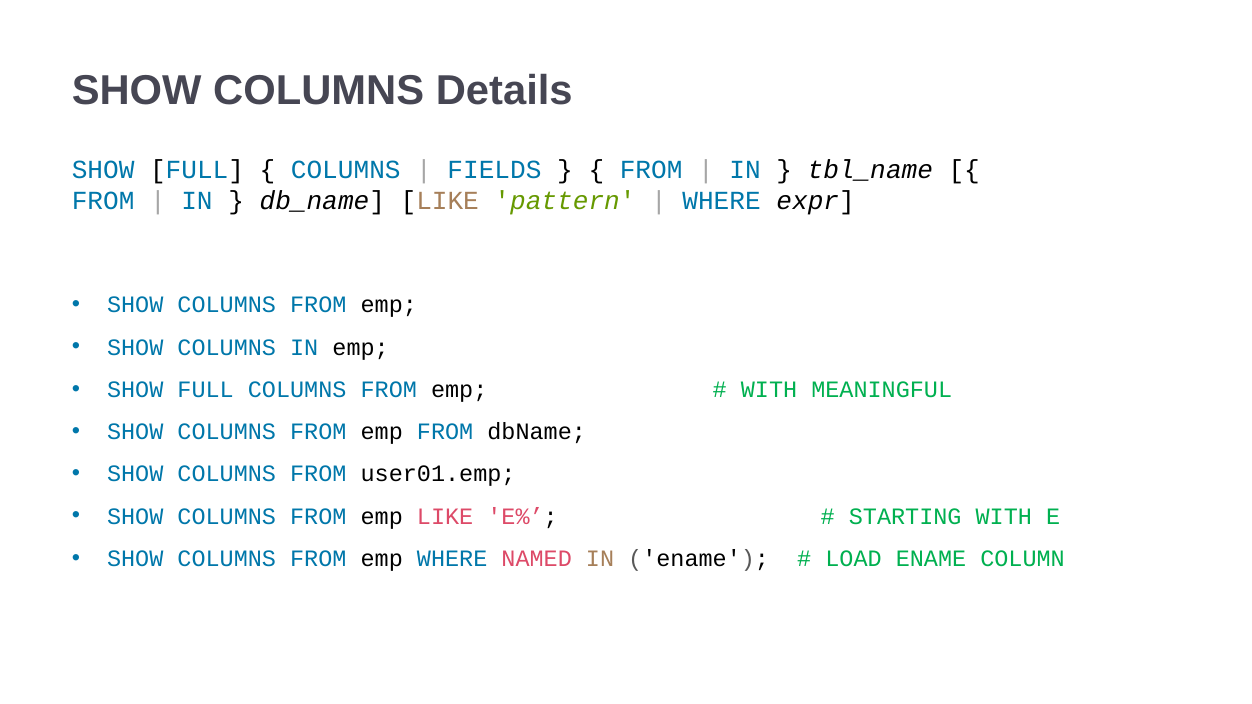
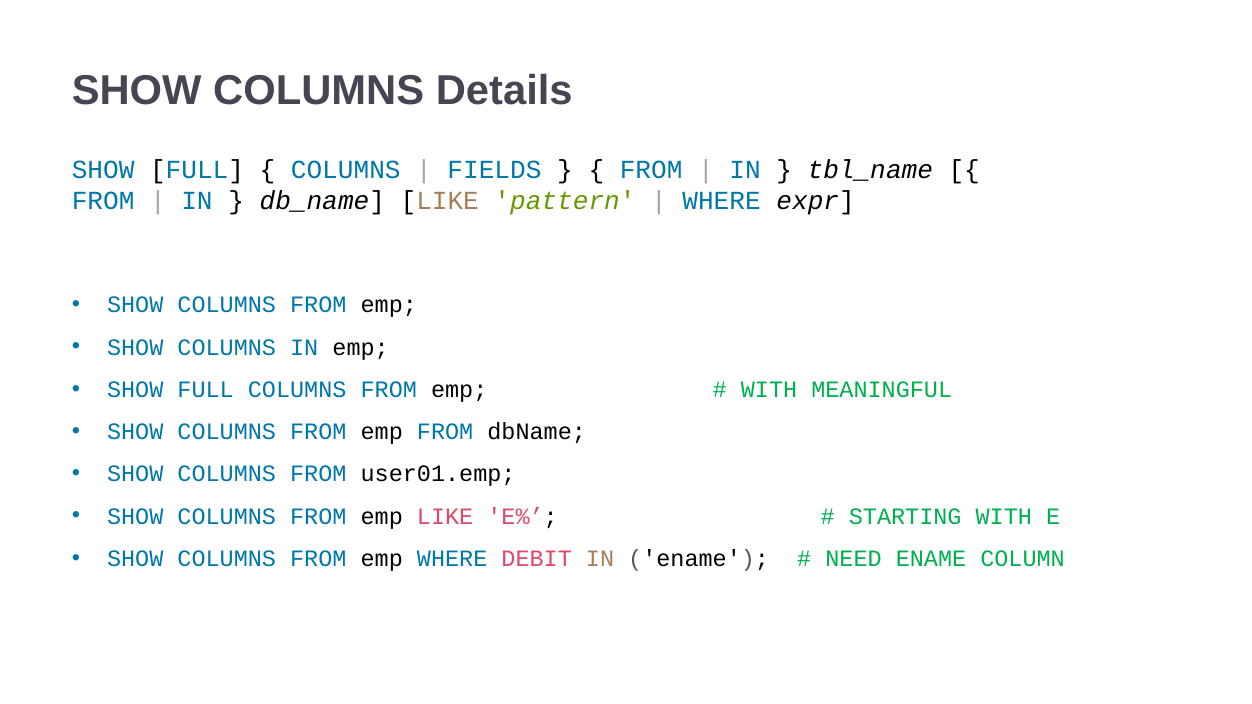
NAMED: NAMED -> DEBIT
LOAD: LOAD -> NEED
